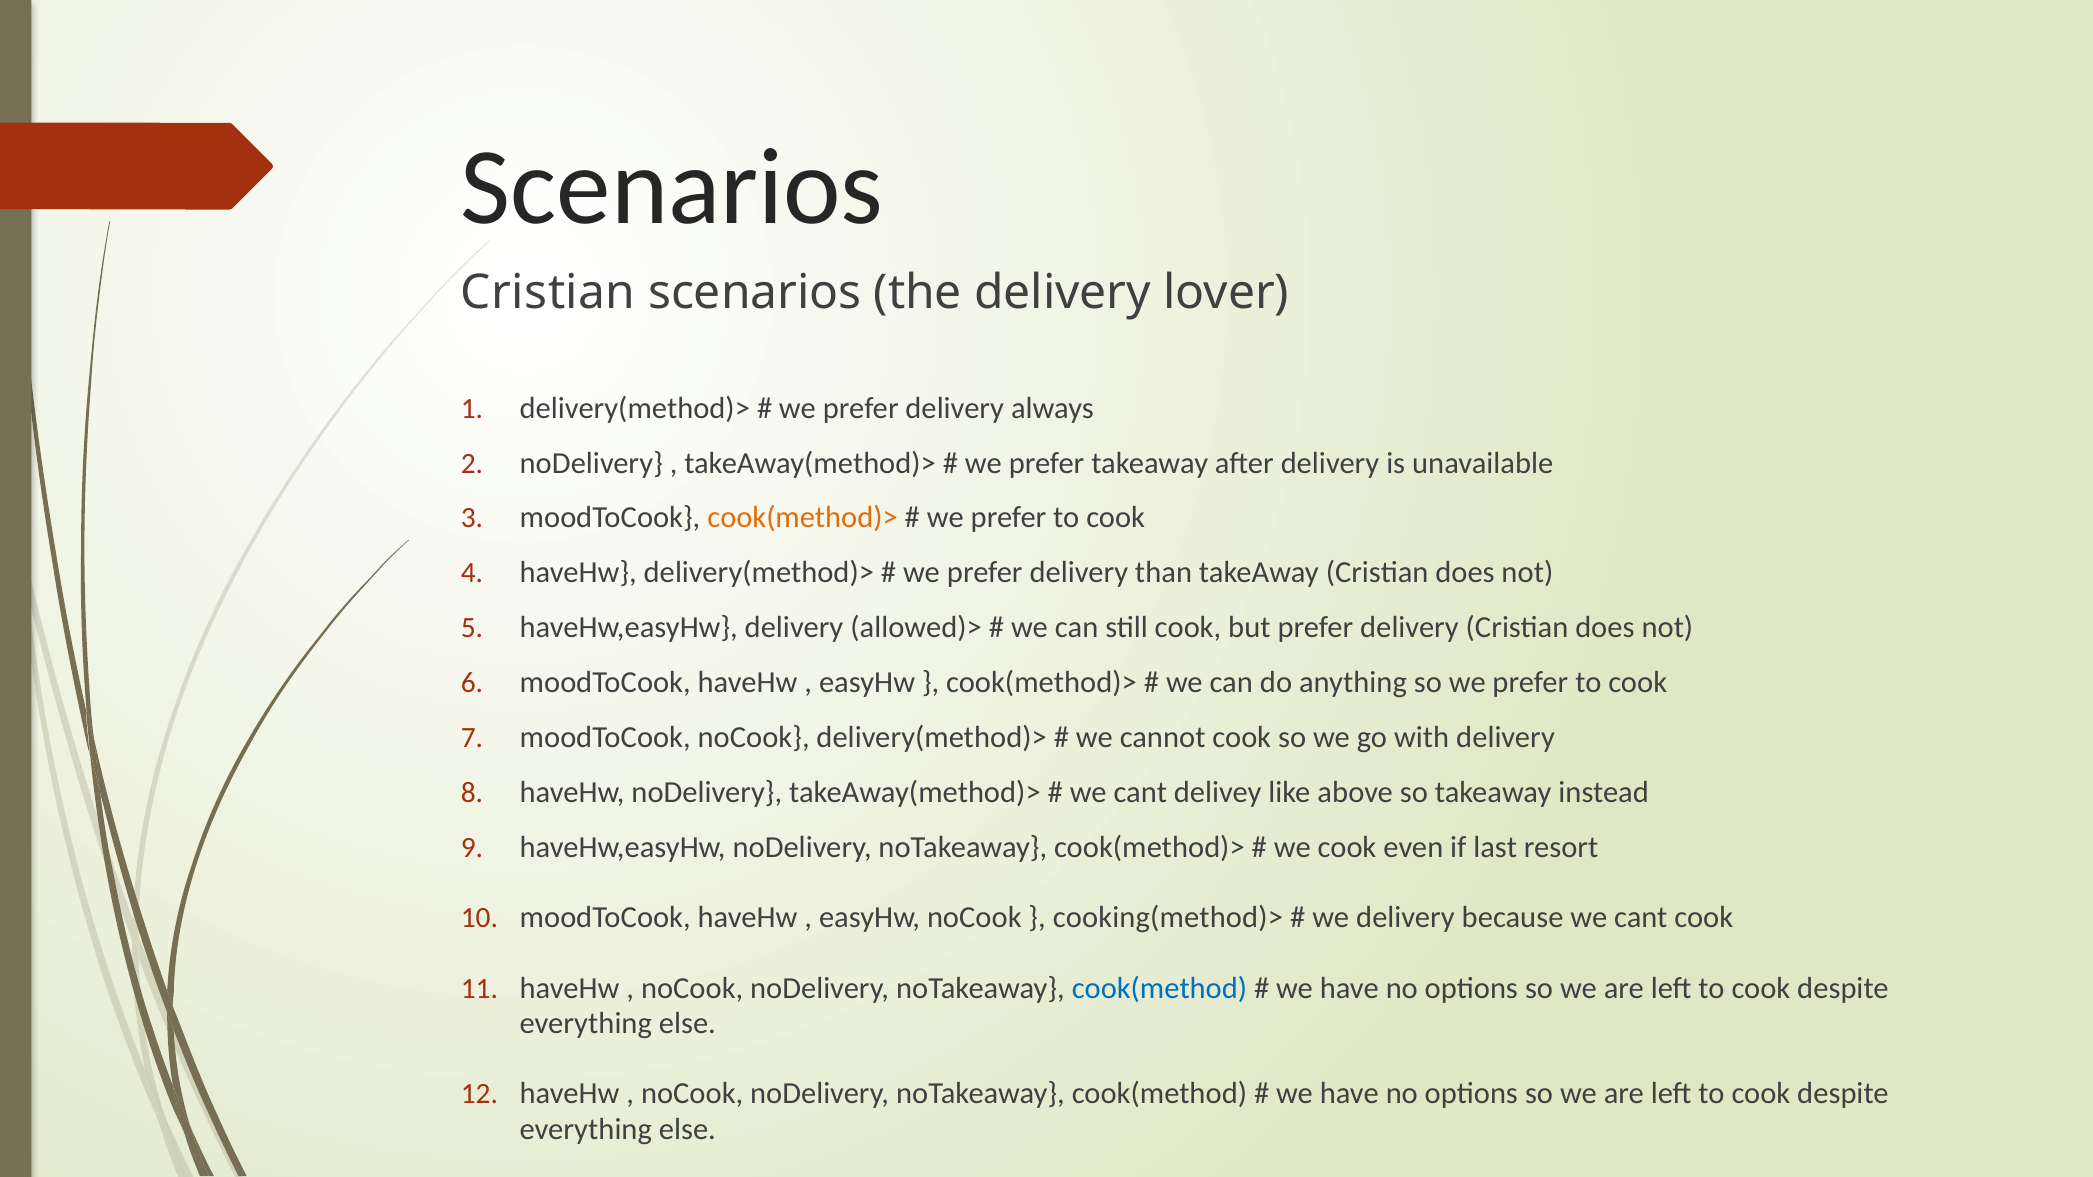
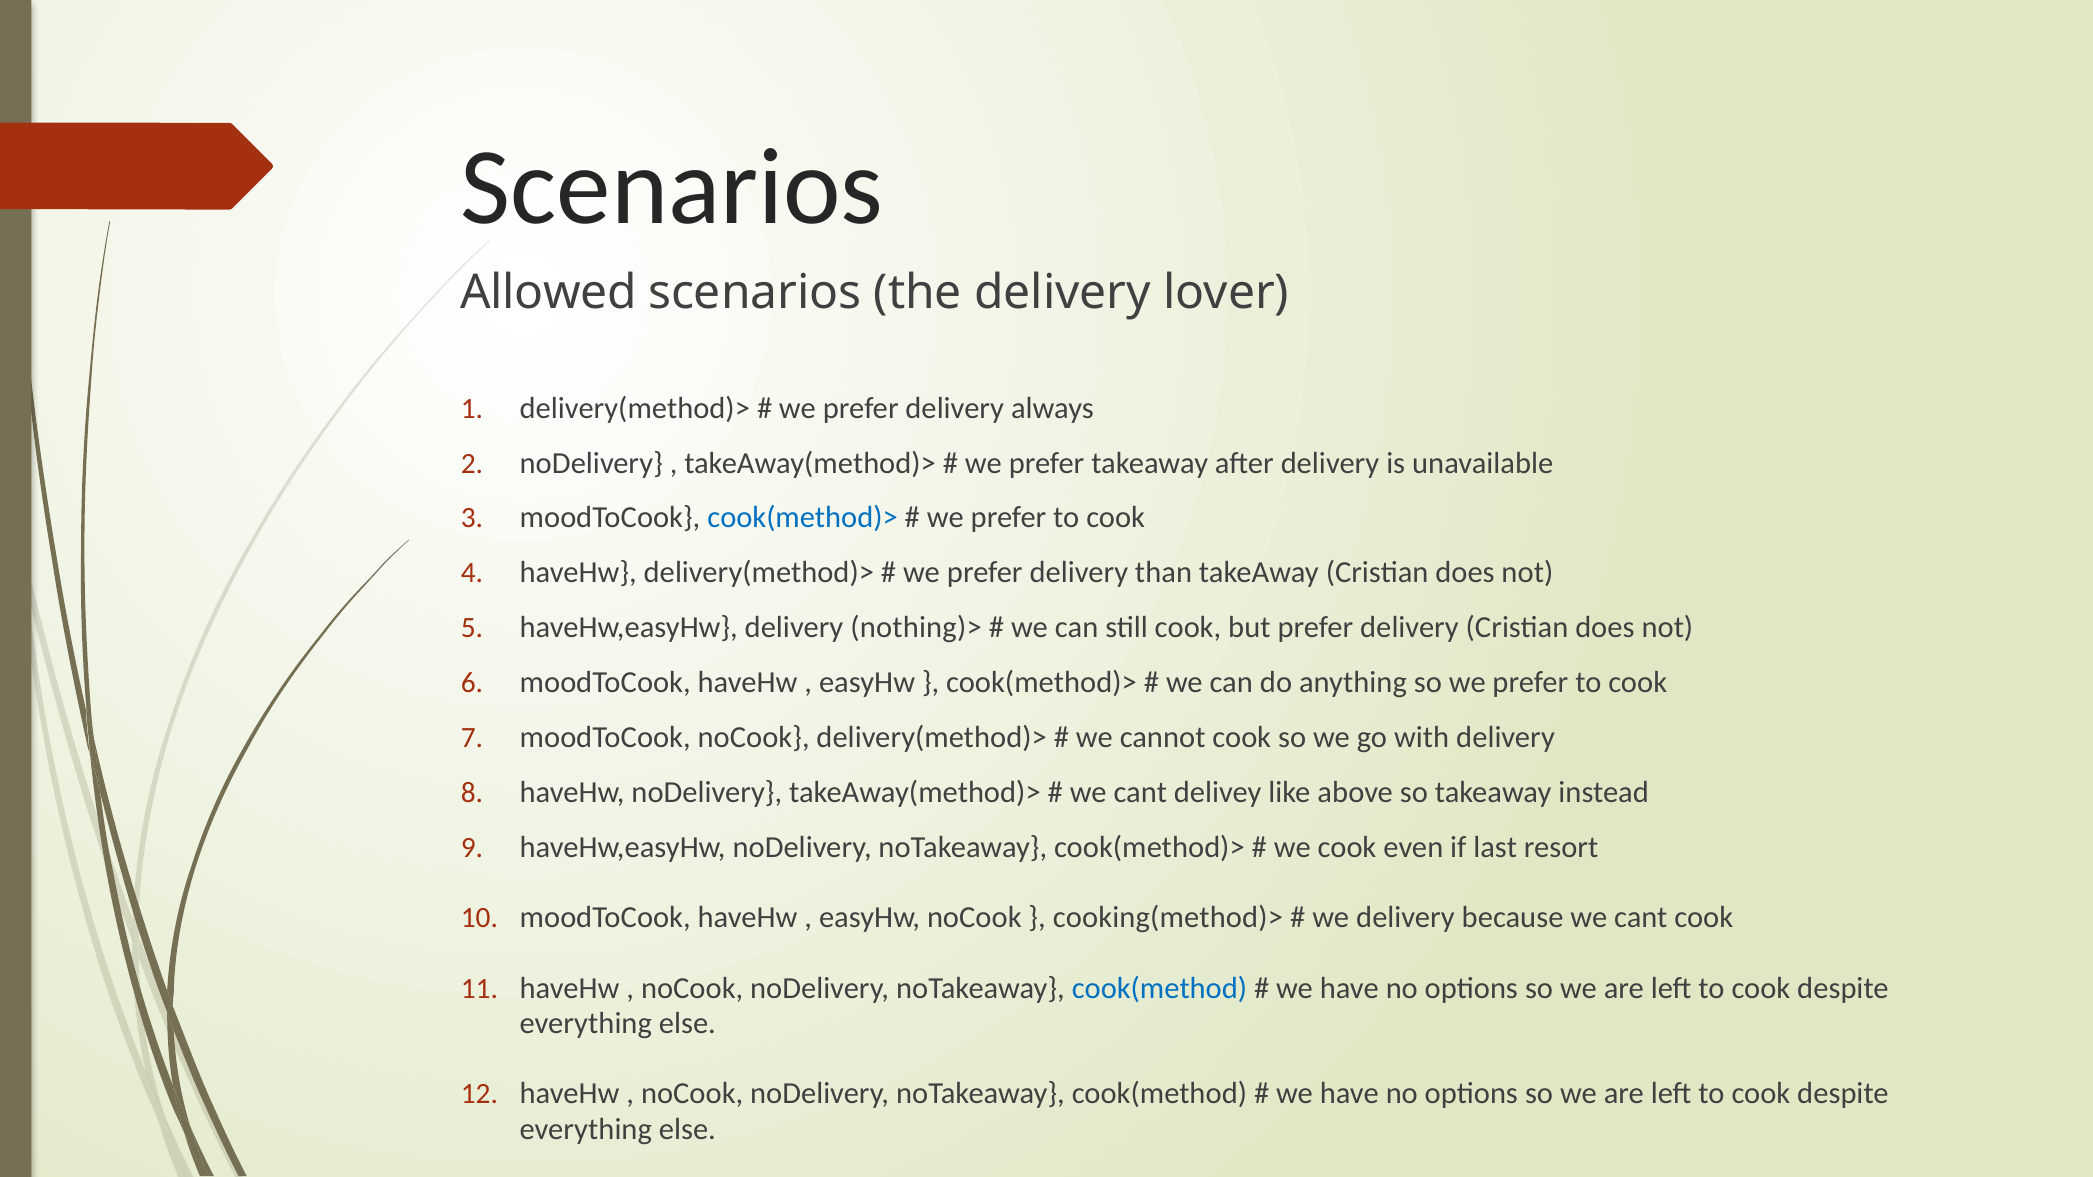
Cristian at (548, 292): Cristian -> Allowed
cook(method)> at (803, 518) colour: orange -> blue
allowed)>: allowed)> -> nothing)>
